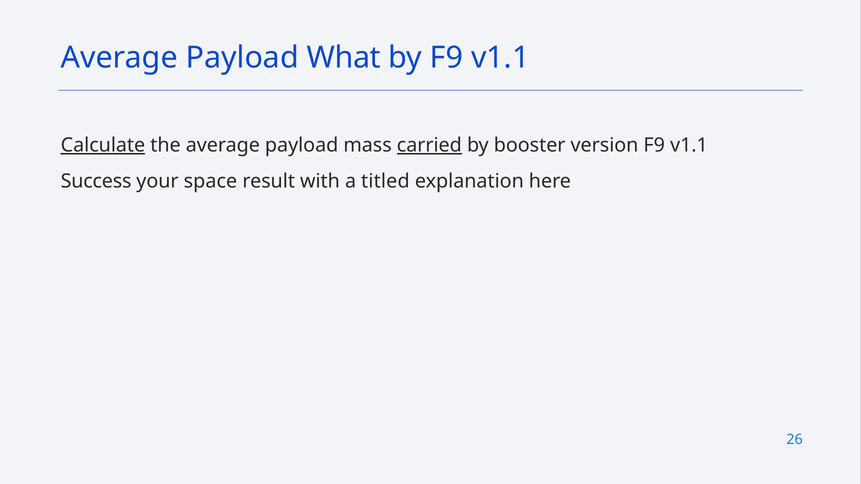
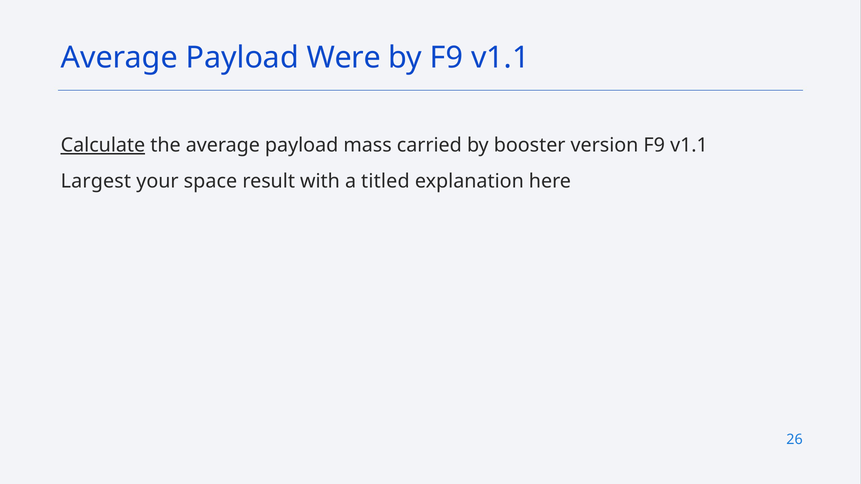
What: What -> Were
carried underline: present -> none
Success: Success -> Largest
